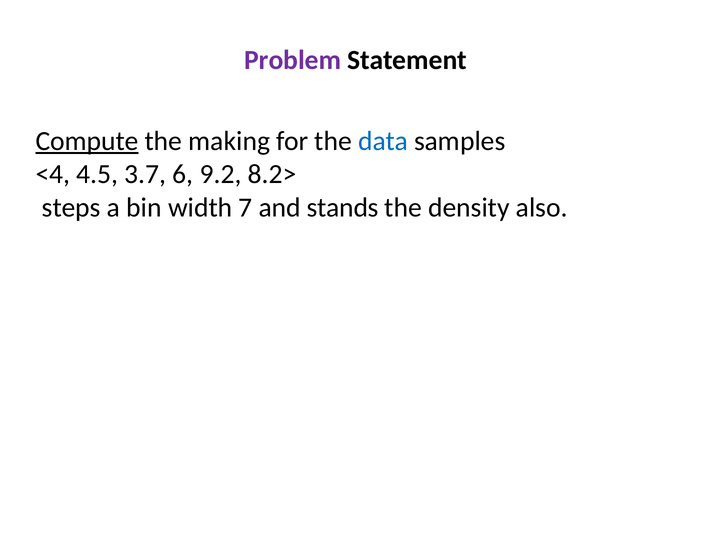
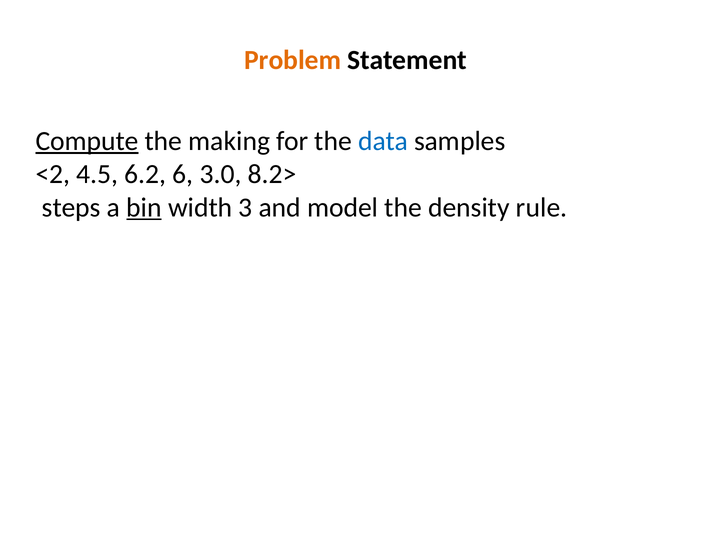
Problem colour: purple -> orange
<4: <4 -> <2
3.7: 3.7 -> 6.2
9.2: 9.2 -> 3.0
bin underline: none -> present
7: 7 -> 3
stands: stands -> model
also: also -> rule
